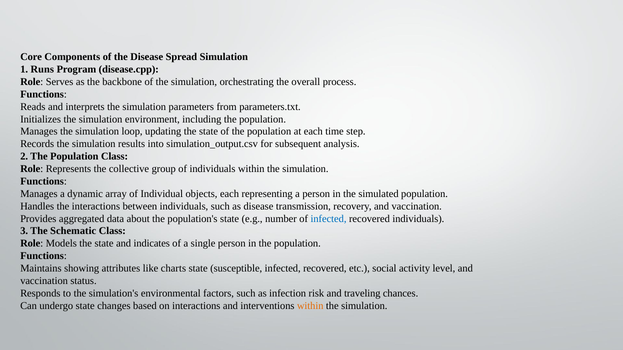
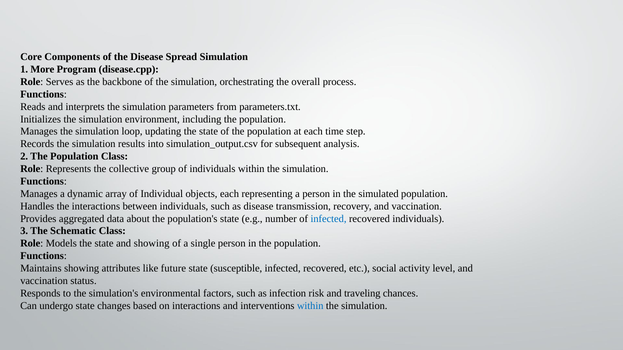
Runs: Runs -> More
and indicates: indicates -> showing
charts: charts -> future
within at (310, 306) colour: orange -> blue
